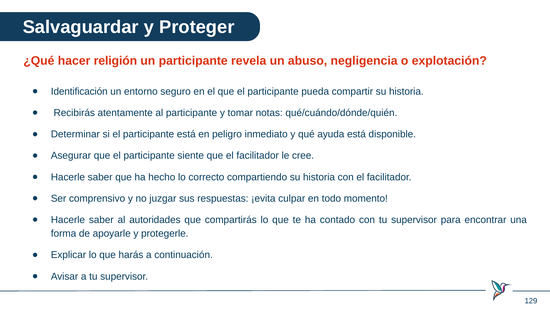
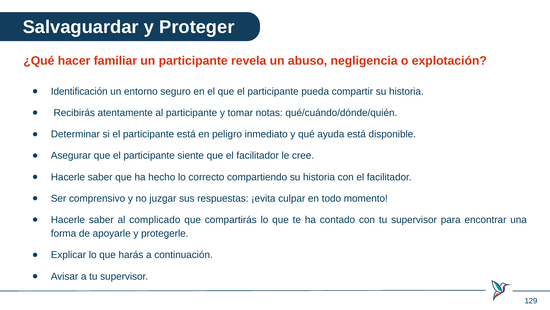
religión: religión -> familiar
autoridades: autoridades -> complicado
